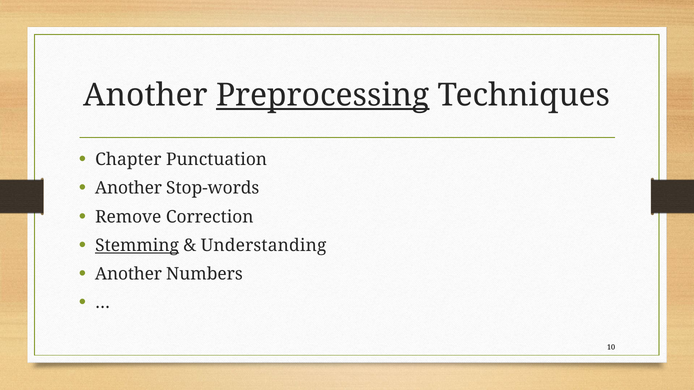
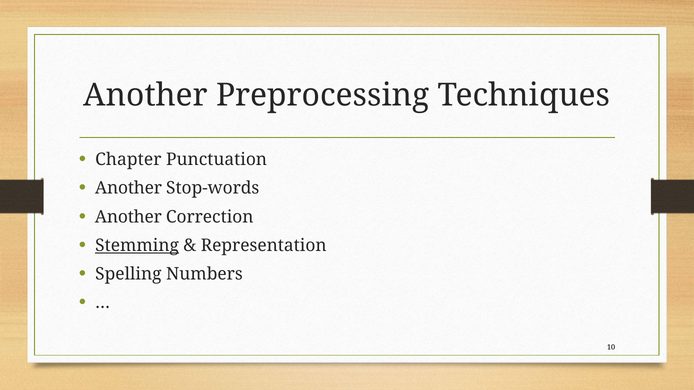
Preprocessing underline: present -> none
Remove at (128, 217): Remove -> Another
Understanding: Understanding -> Representation
Another at (128, 274): Another -> Spelling
